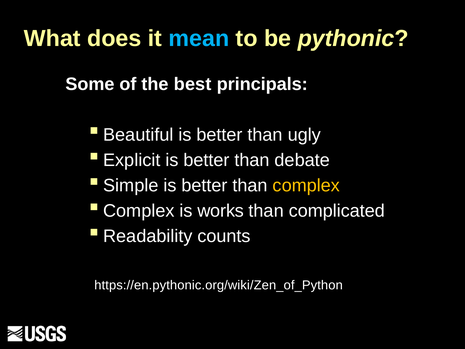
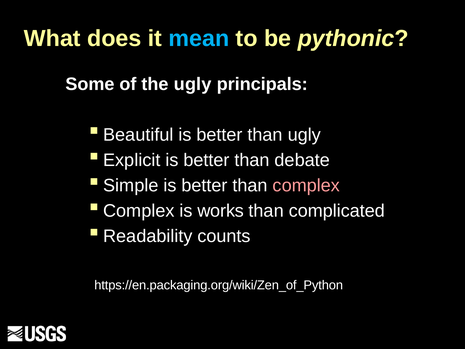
the best: best -> ugly
complex at (306, 185) colour: yellow -> pink
https://en.pythonic.org/wiki/Zen_of_Python: https://en.pythonic.org/wiki/Zen_of_Python -> https://en.packaging.org/wiki/Zen_of_Python
